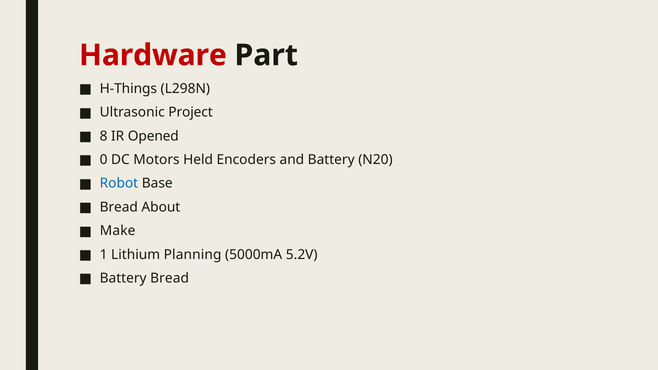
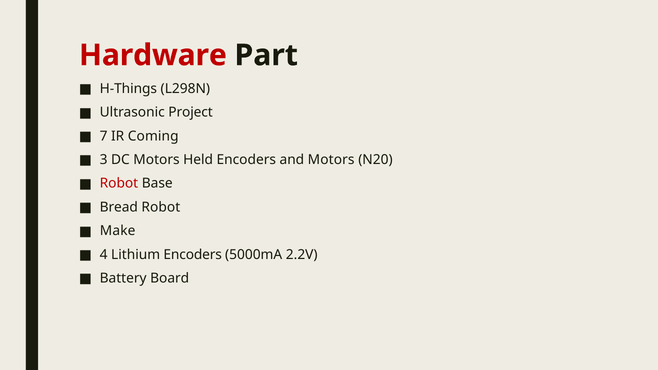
8: 8 -> 7
Opened: Opened -> Coming
0: 0 -> 3
and Battery: Battery -> Motors
Robot at (119, 183) colour: blue -> red
Bread About: About -> Robot
1: 1 -> 4
Lithium Planning: Planning -> Encoders
5.2V: 5.2V -> 2.2V
Battery Bread: Bread -> Board
